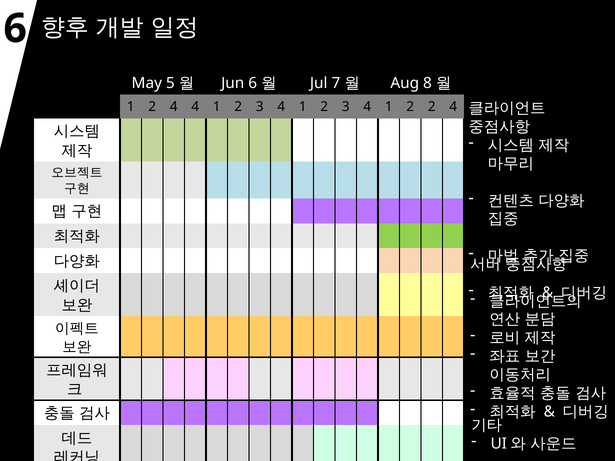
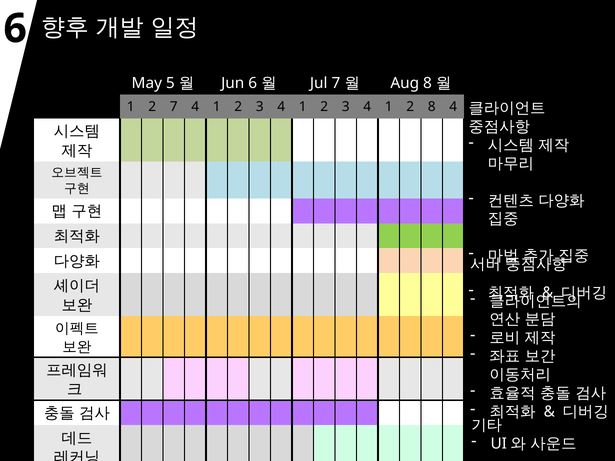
1 2 4: 4 -> 7
2 2: 2 -> 8
